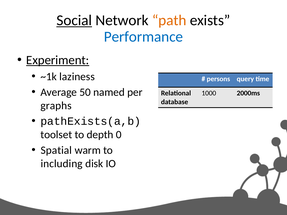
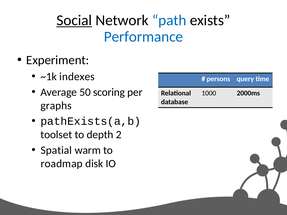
path colour: orange -> blue
Experiment underline: present -> none
laziness: laziness -> indexes
named: named -> scoring
0: 0 -> 2
including: including -> roadmap
